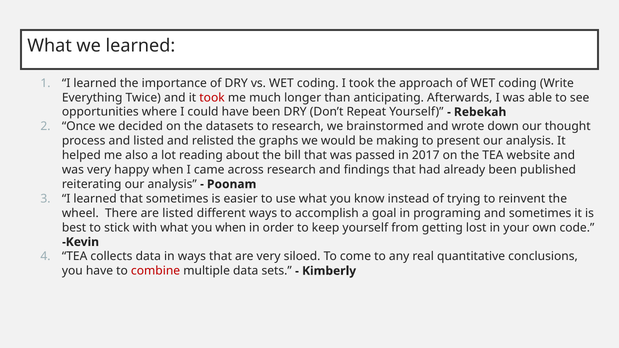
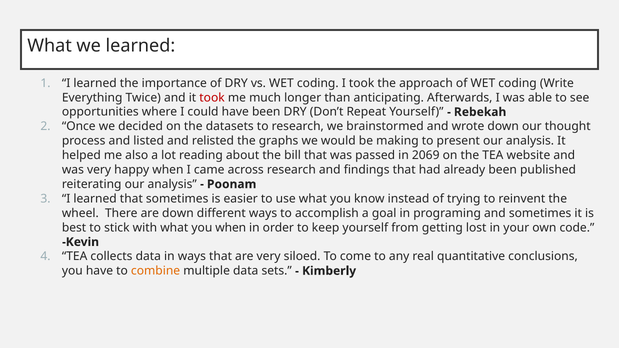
2017: 2017 -> 2069
are listed: listed -> down
combine colour: red -> orange
